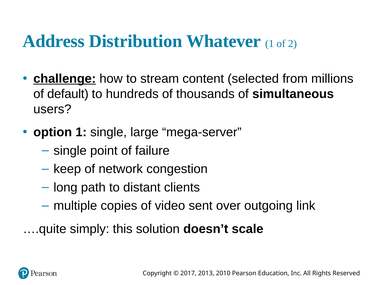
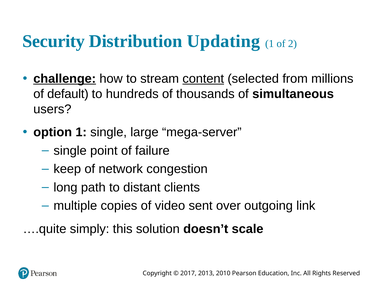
Address: Address -> Security
Whatever: Whatever -> Updating
content underline: none -> present
